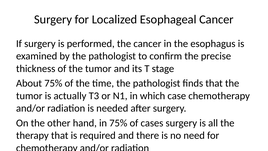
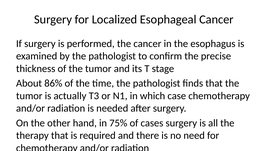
About 75%: 75% -> 86%
